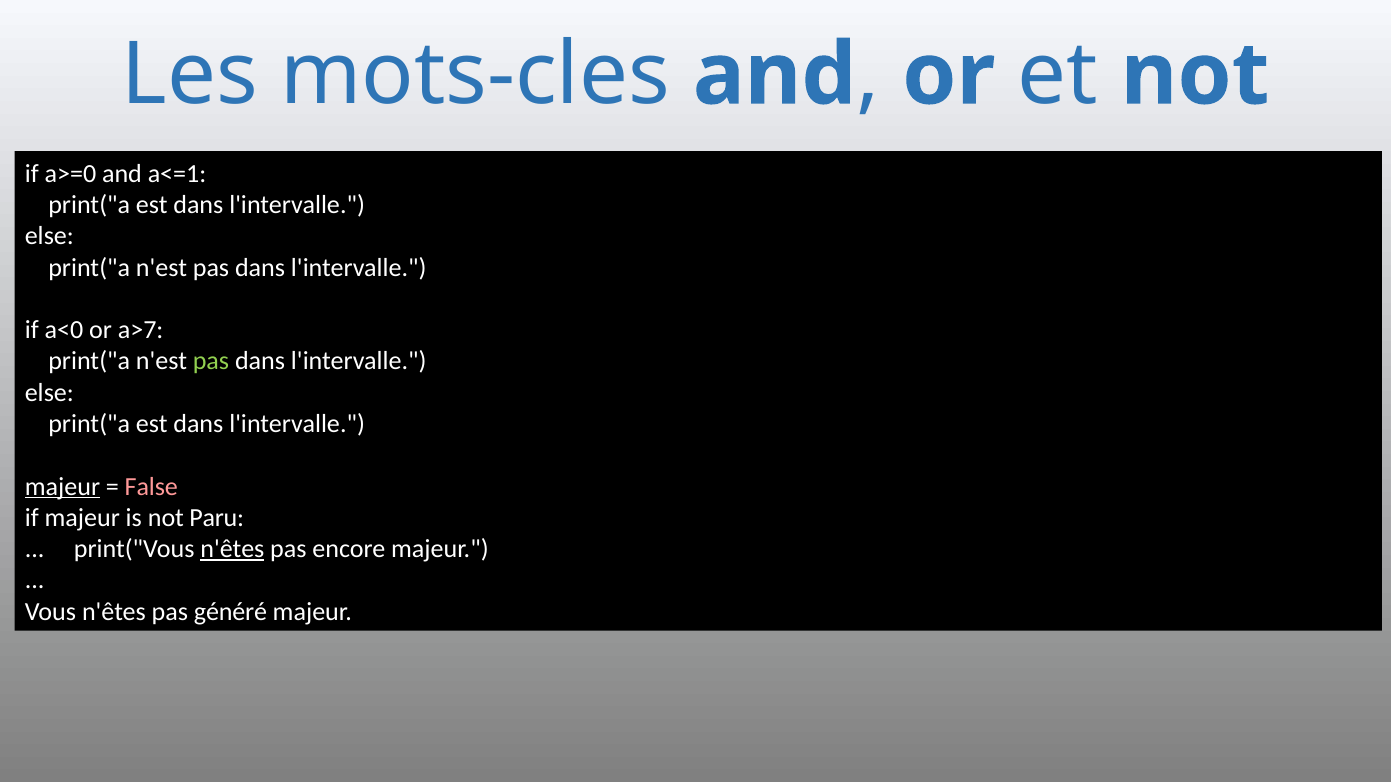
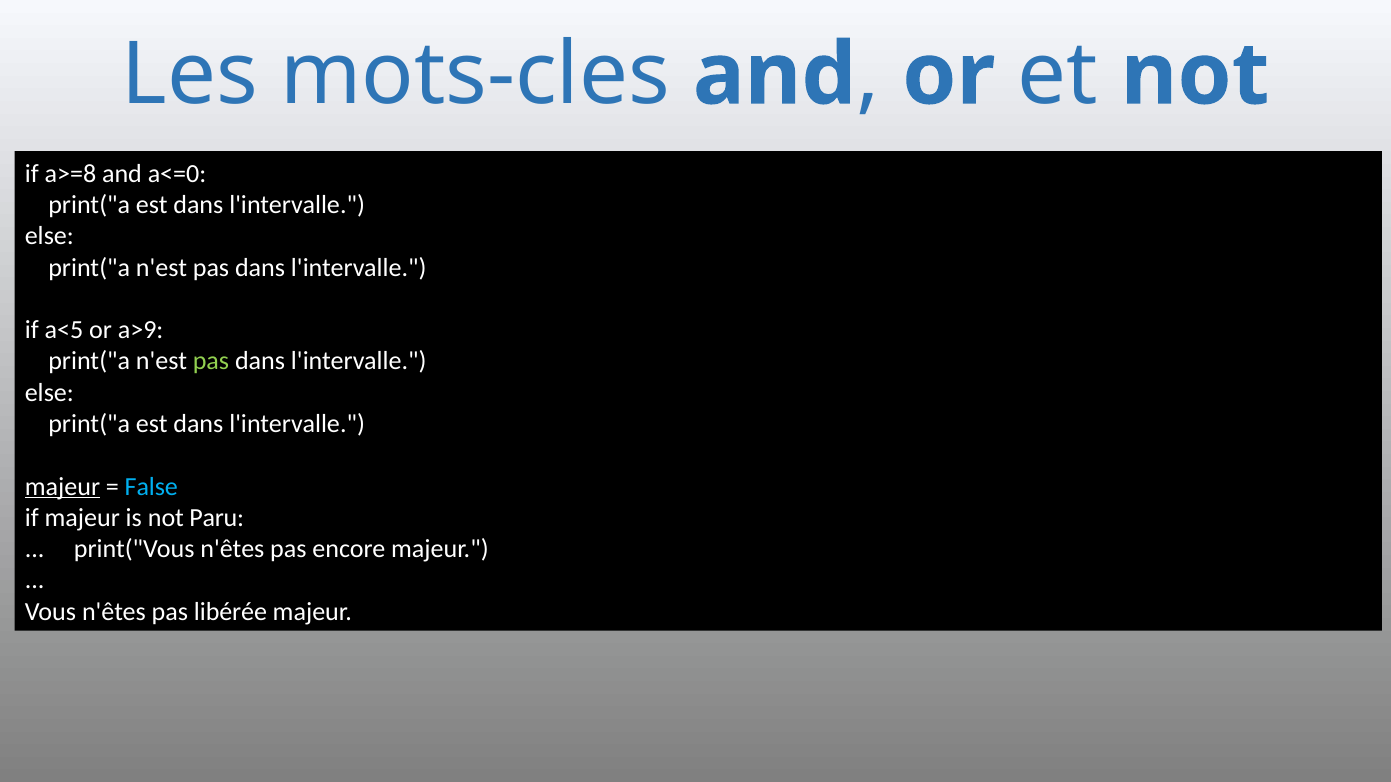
a>=0: a>=0 -> a>=8
a<=1: a<=1 -> a<=0
a<0: a<0 -> a<5
a>7: a>7 -> a>9
False colour: pink -> light blue
n'êtes at (232, 549) underline: present -> none
généré: généré -> libérée
